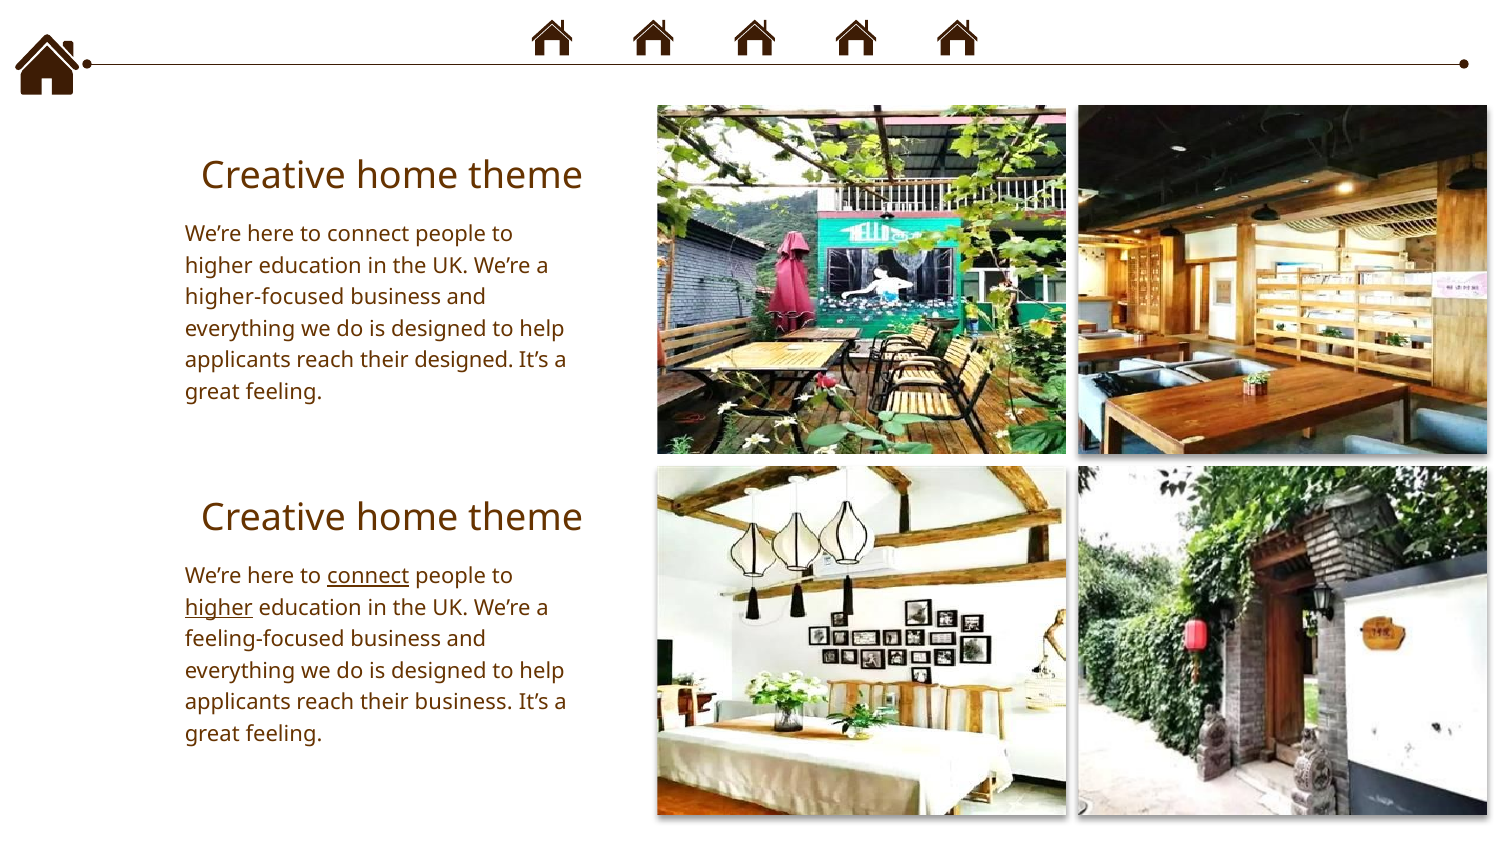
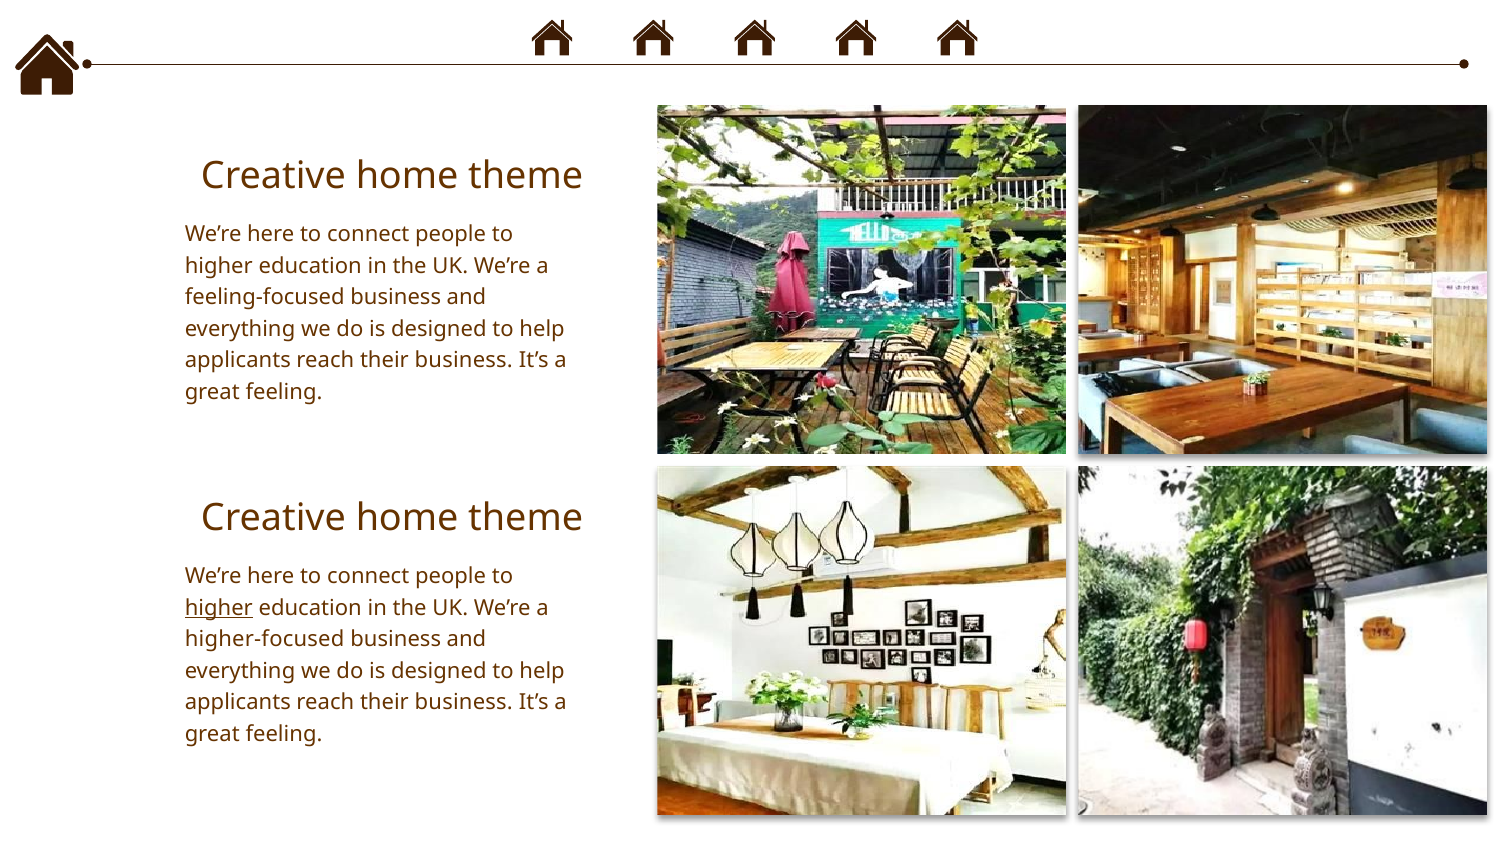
higher-focused: higher-focused -> feeling-focused
designed at (464, 360): designed -> business
connect at (368, 577) underline: present -> none
feeling-focused: feeling-focused -> higher-focused
